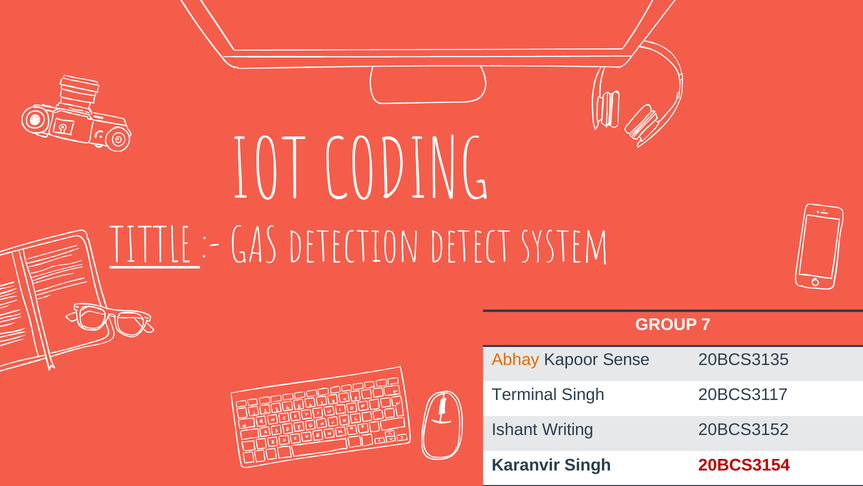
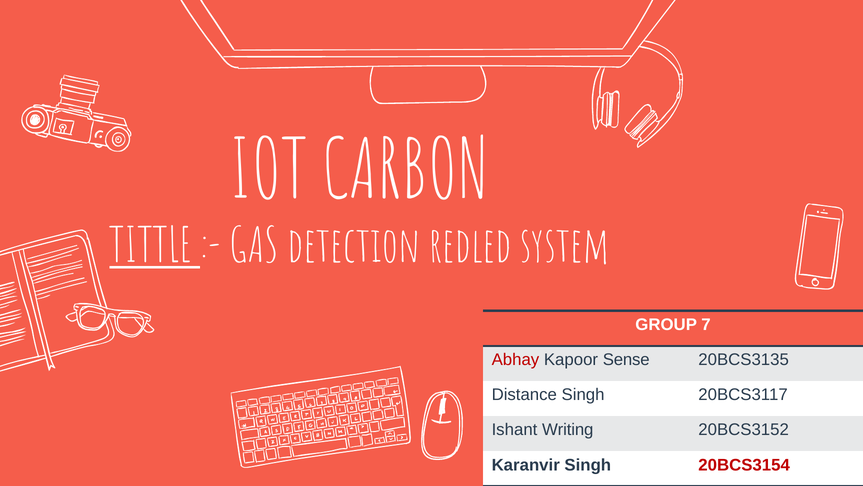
CODING: CODING -> CARBON
detect: detect -> redled
Abhay colour: orange -> red
Terminal: Terminal -> Distance
